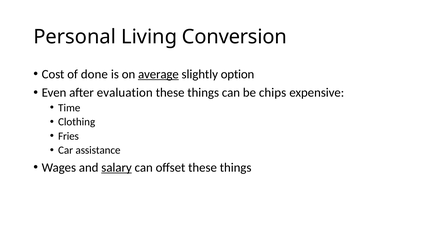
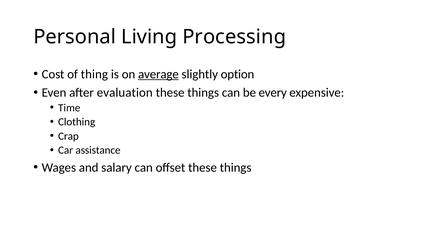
Conversion: Conversion -> Processing
done: done -> thing
chips: chips -> every
Fries: Fries -> Crap
salary underline: present -> none
